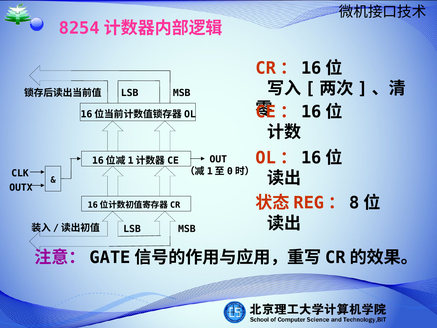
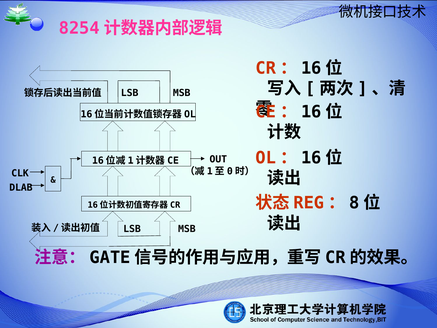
OUTX: OUTX -> DLAB
